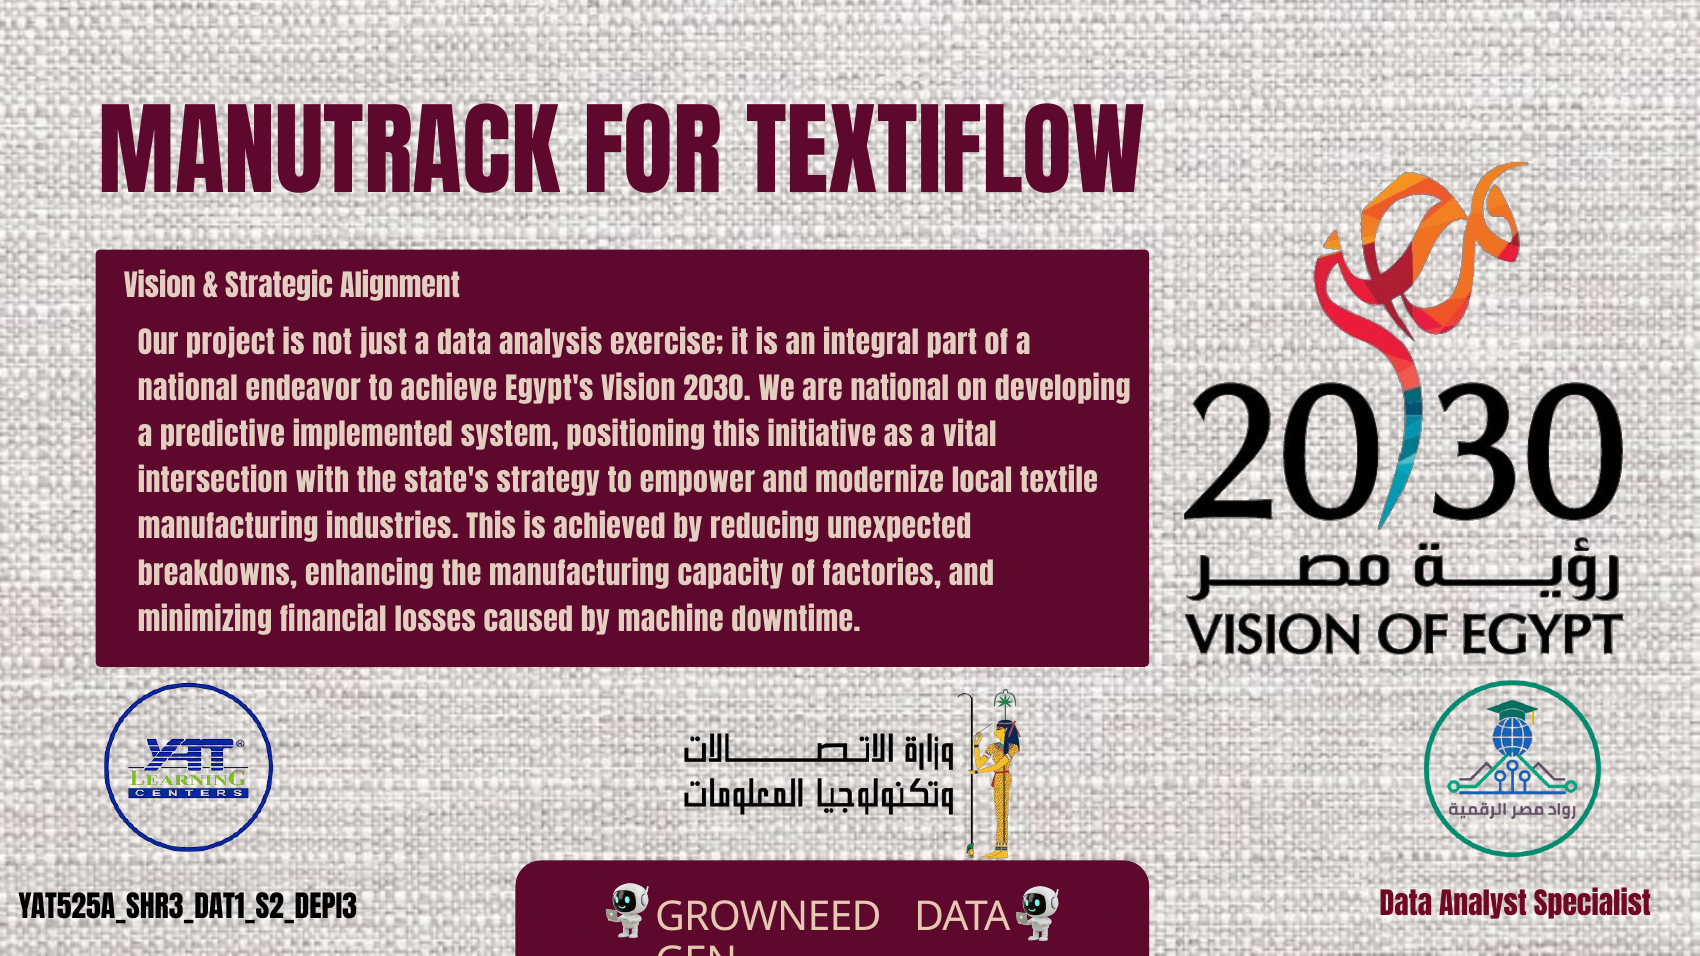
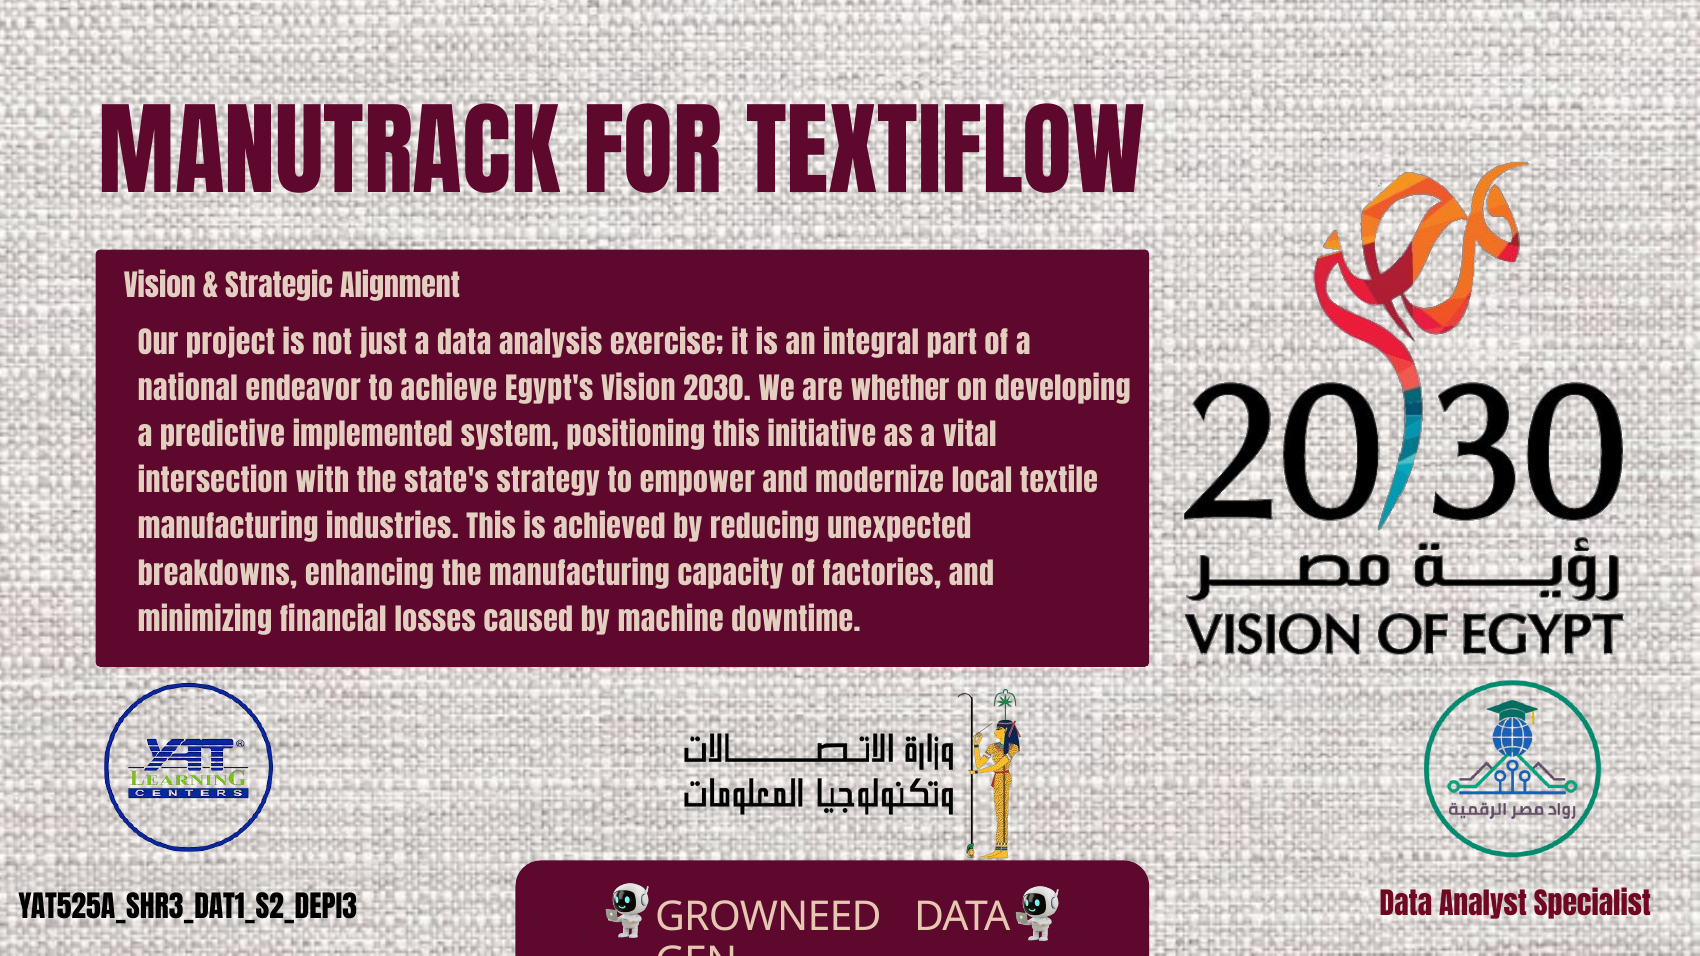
are national: national -> whether
